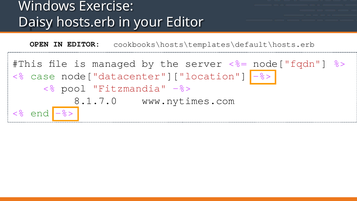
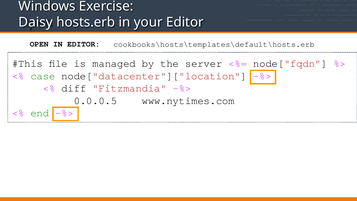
pool: pool -> diff
8.1.7.0: 8.1.7.0 -> 0.0.0.5
